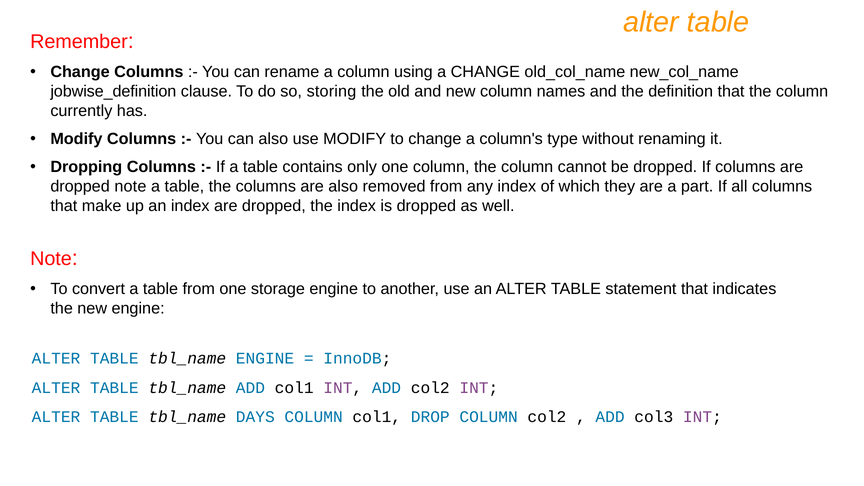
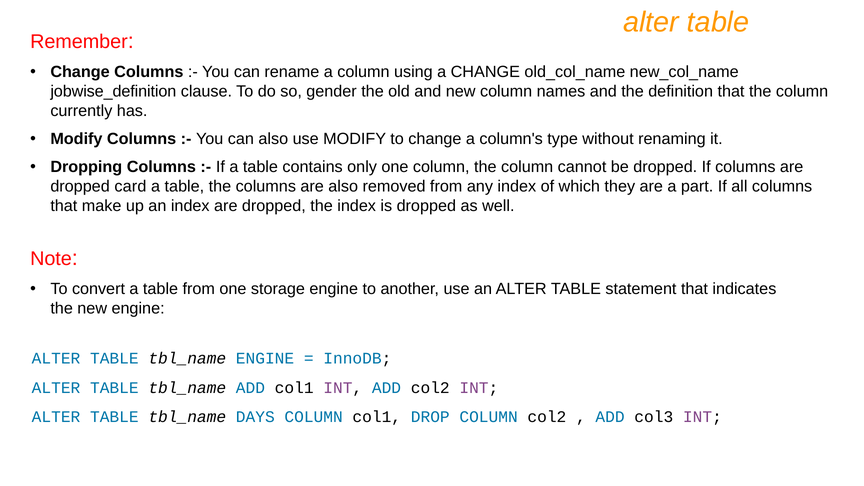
storing: storing -> gender
dropped note: note -> card
